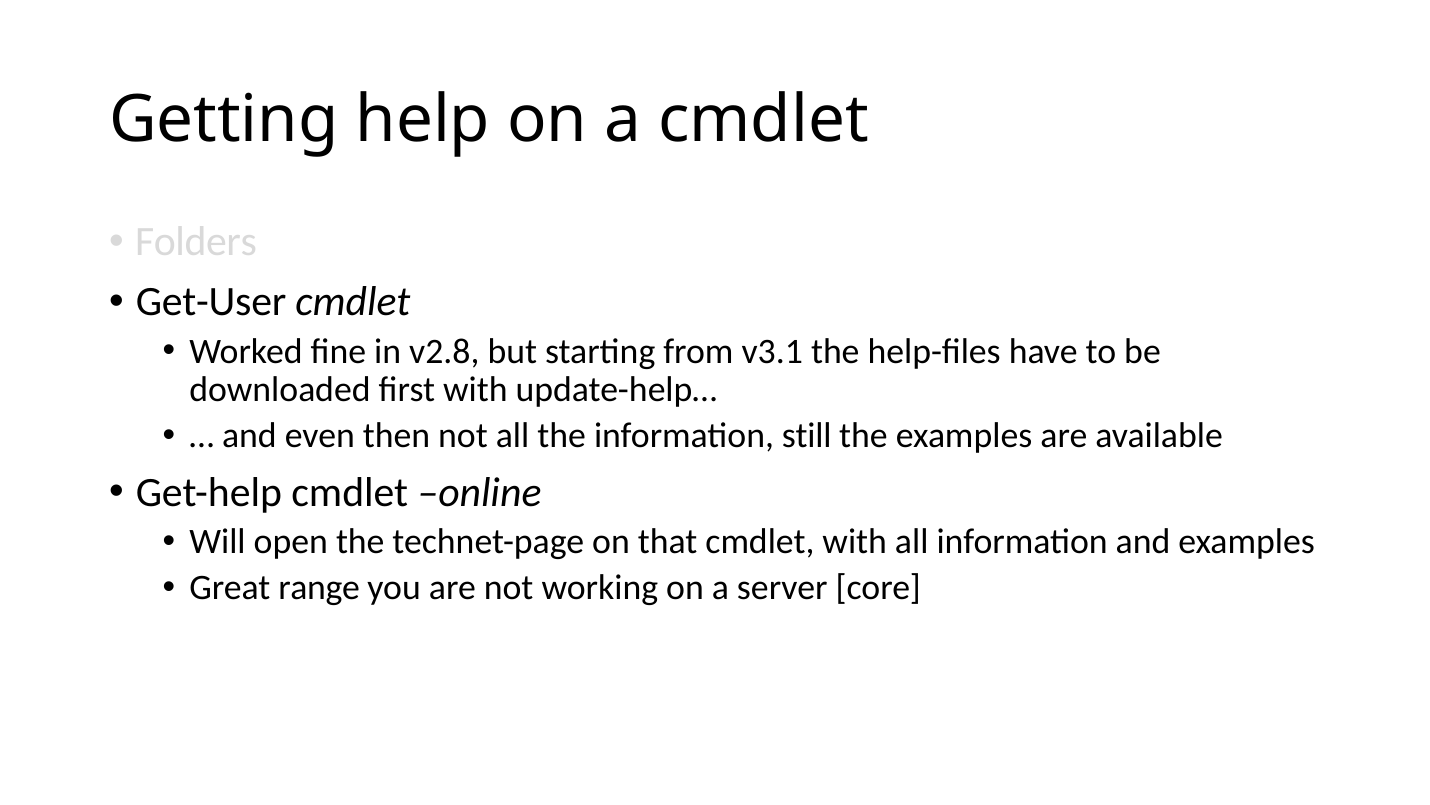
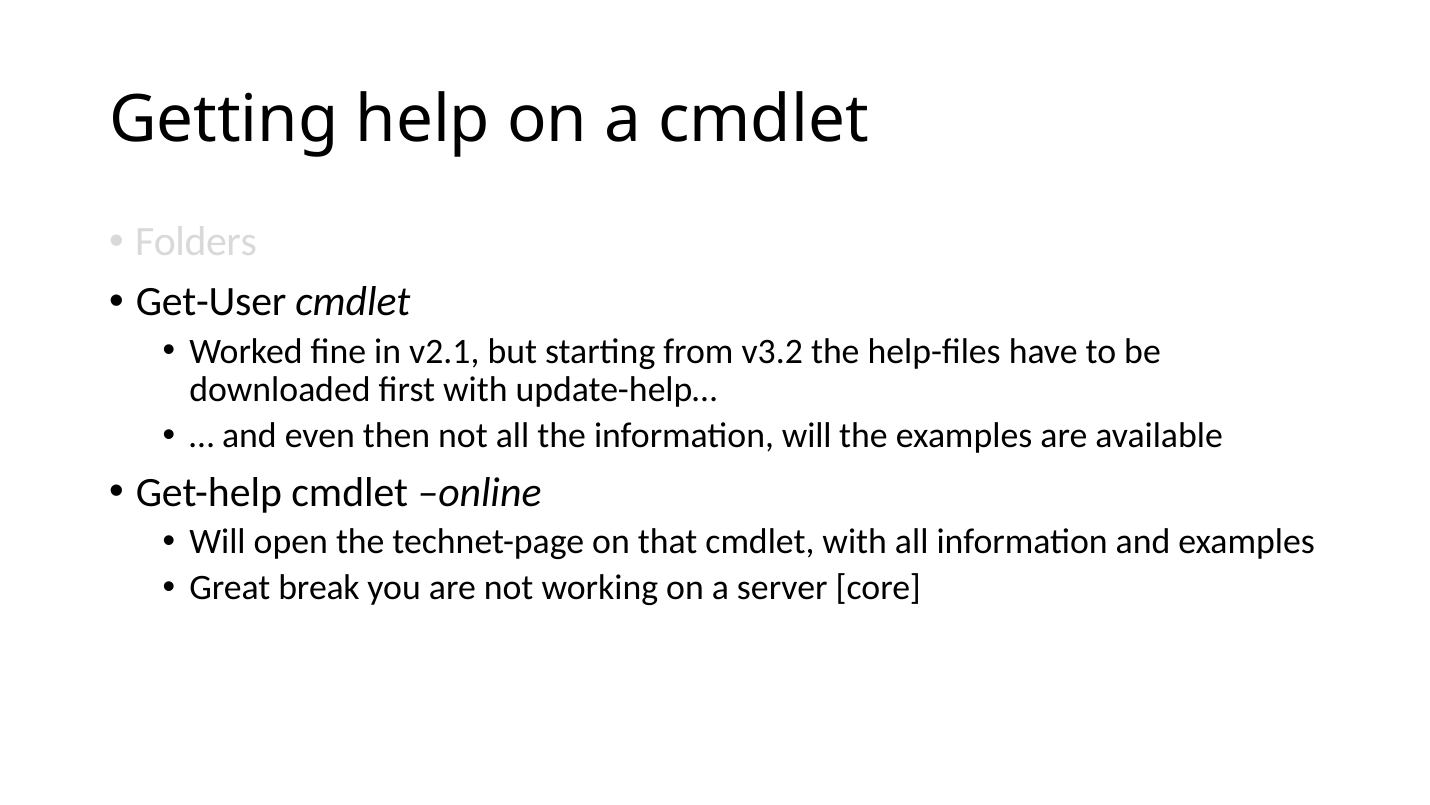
v2.8: v2.8 -> v2.1
v3.1: v3.1 -> v3.2
information still: still -> will
range: range -> break
